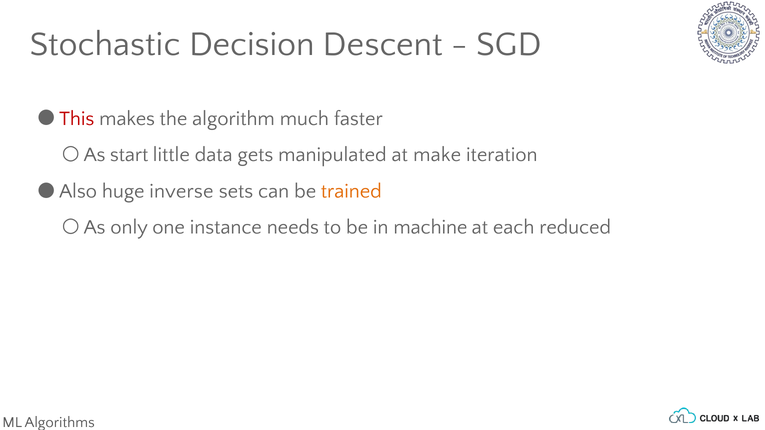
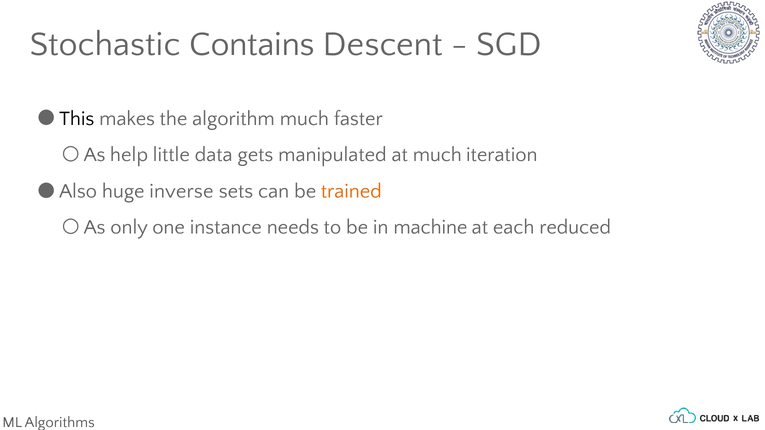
Decision: Decision -> Contains
This colour: red -> black
start: start -> help
at make: make -> much
